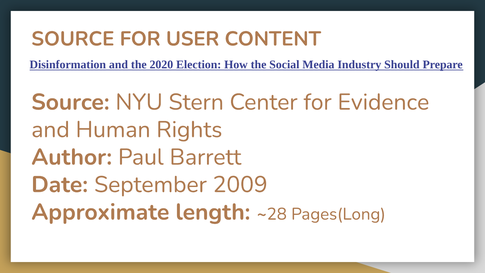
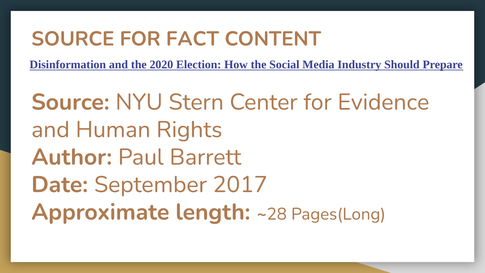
USER: USER -> FACT
2009: 2009 -> 2017
